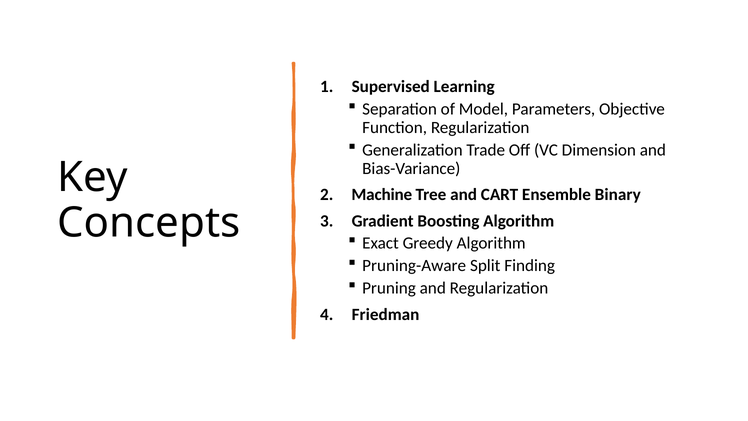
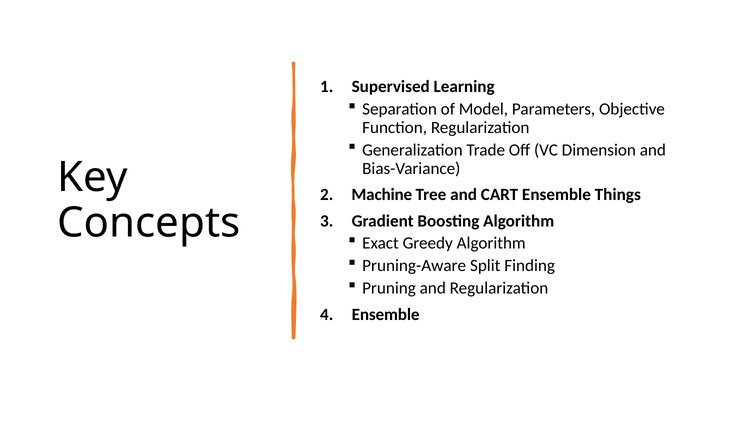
Binary: Binary -> Things
Friedman at (386, 314): Friedman -> Ensemble
